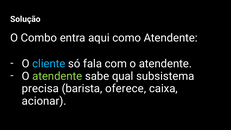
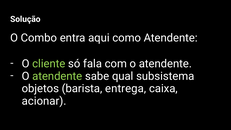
cliente colour: light blue -> light green
precisa: precisa -> objetos
oferece: oferece -> entrega
